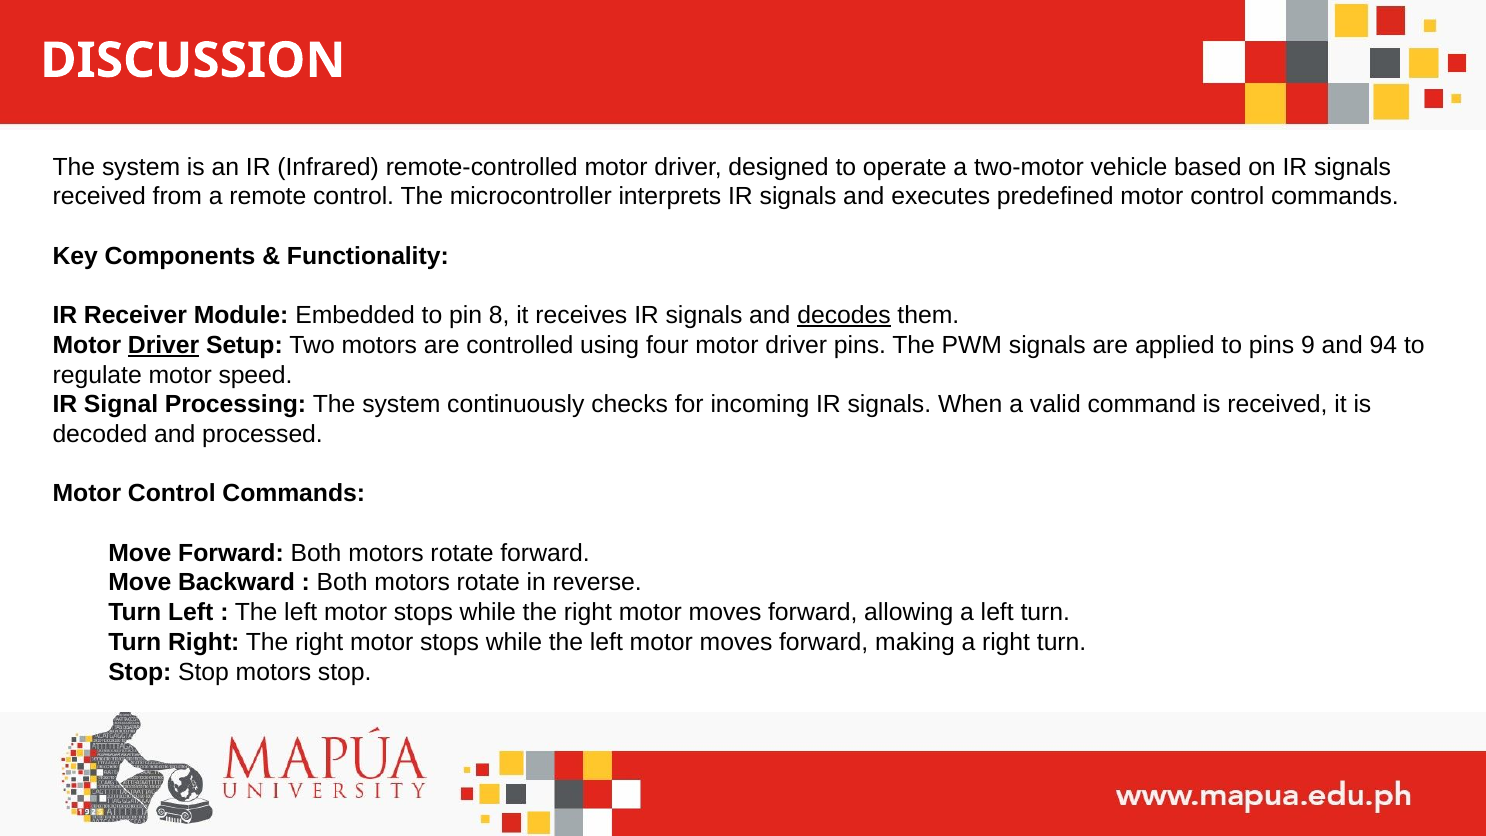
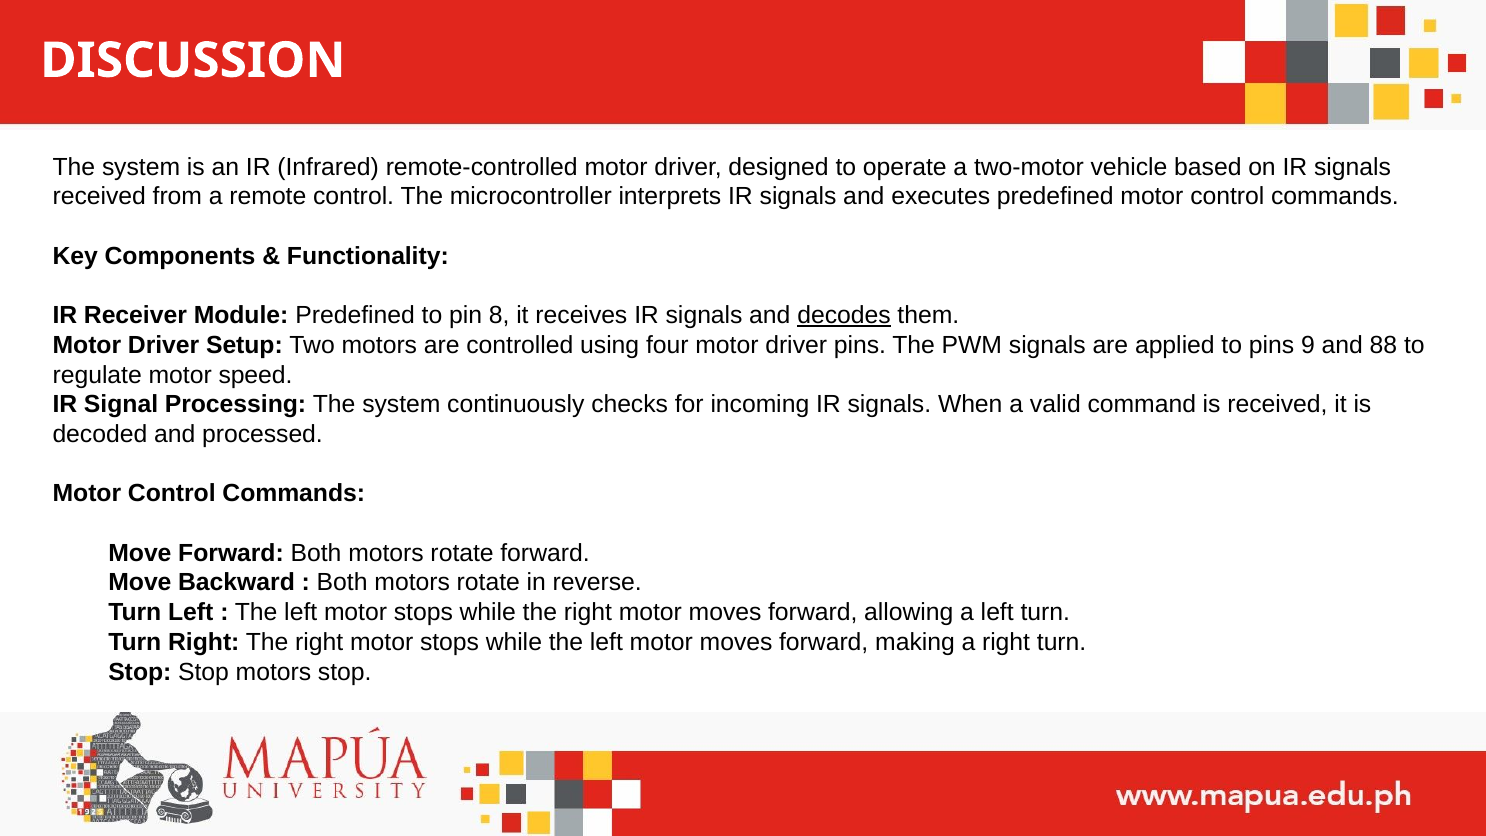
Module Embedded: Embedded -> Predefined
Driver at (164, 345) underline: present -> none
94: 94 -> 88
